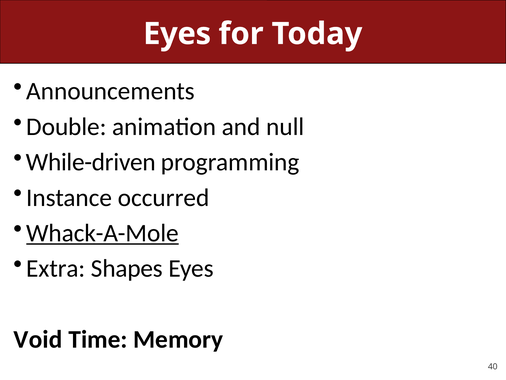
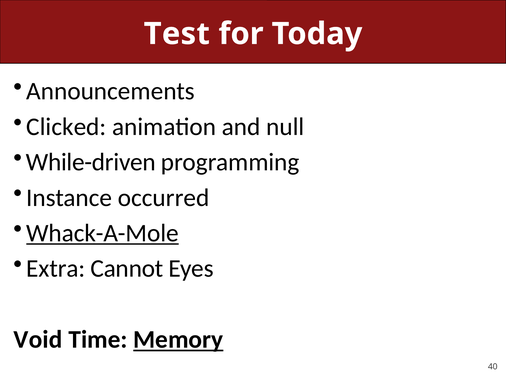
Eyes at (177, 34): Eyes -> Test
Double: Double -> Clicked
Shapes: Shapes -> Cannot
Memory underline: none -> present
